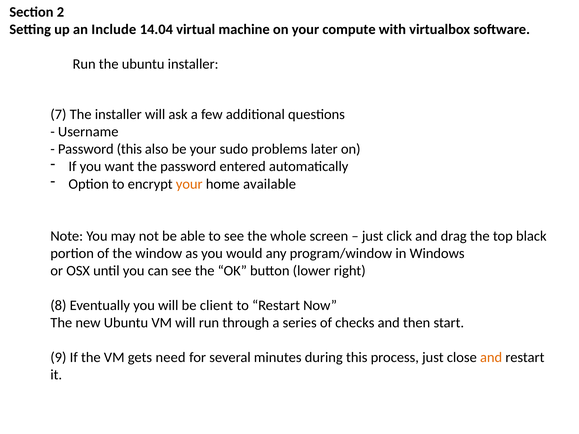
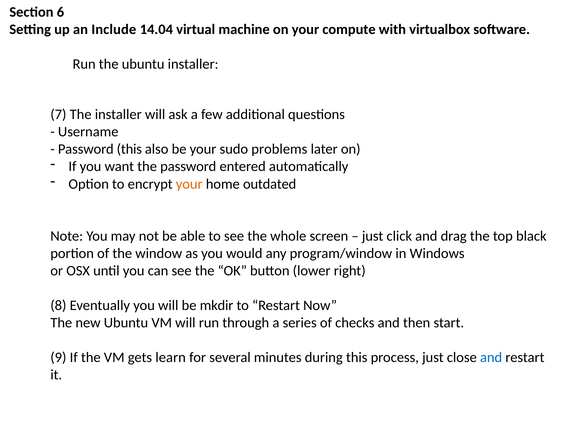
2: 2 -> 6
available: available -> outdated
client: client -> mkdir
need: need -> learn
and at (491, 358) colour: orange -> blue
